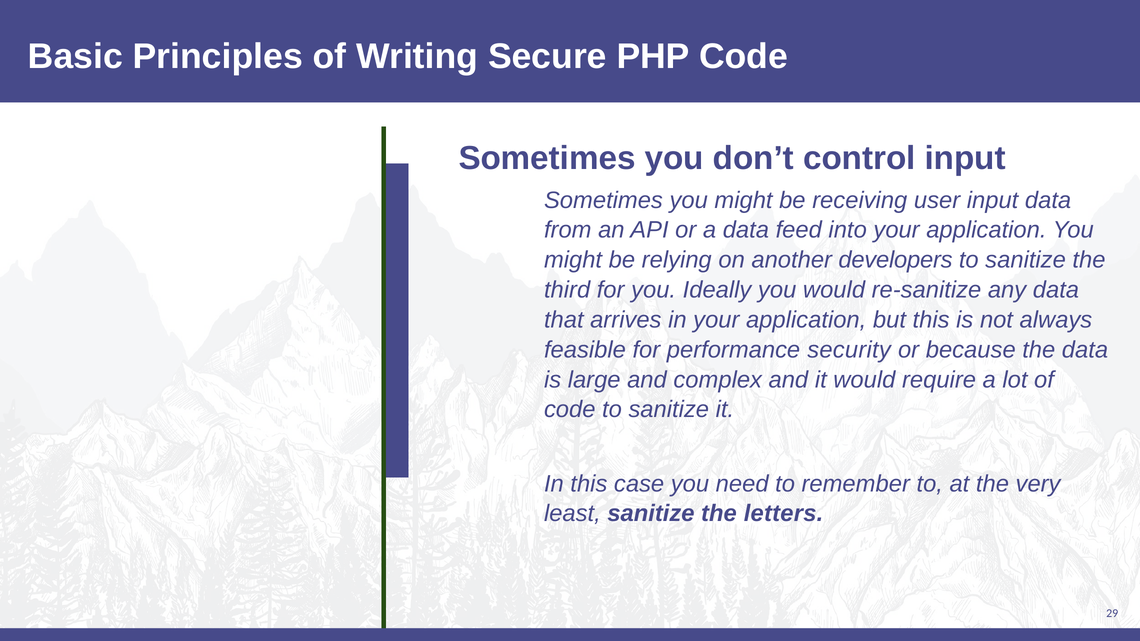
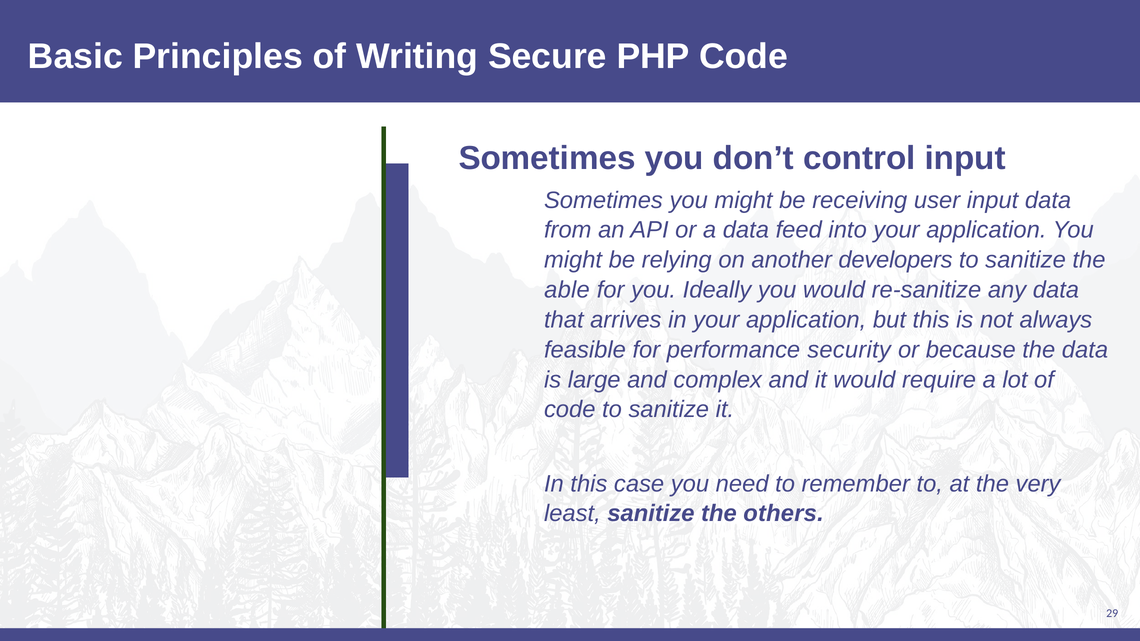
third: third -> able
letters: letters -> others
